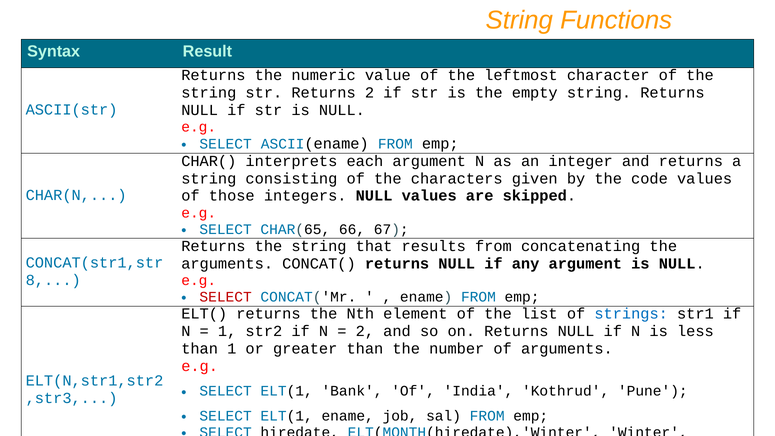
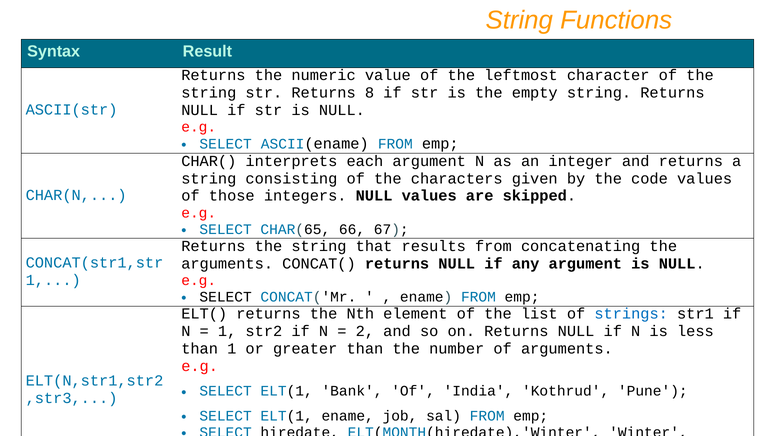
Returns 2: 2 -> 8
8 at (53, 280): 8 -> 1
SELECT at (226, 297) colour: red -> black
